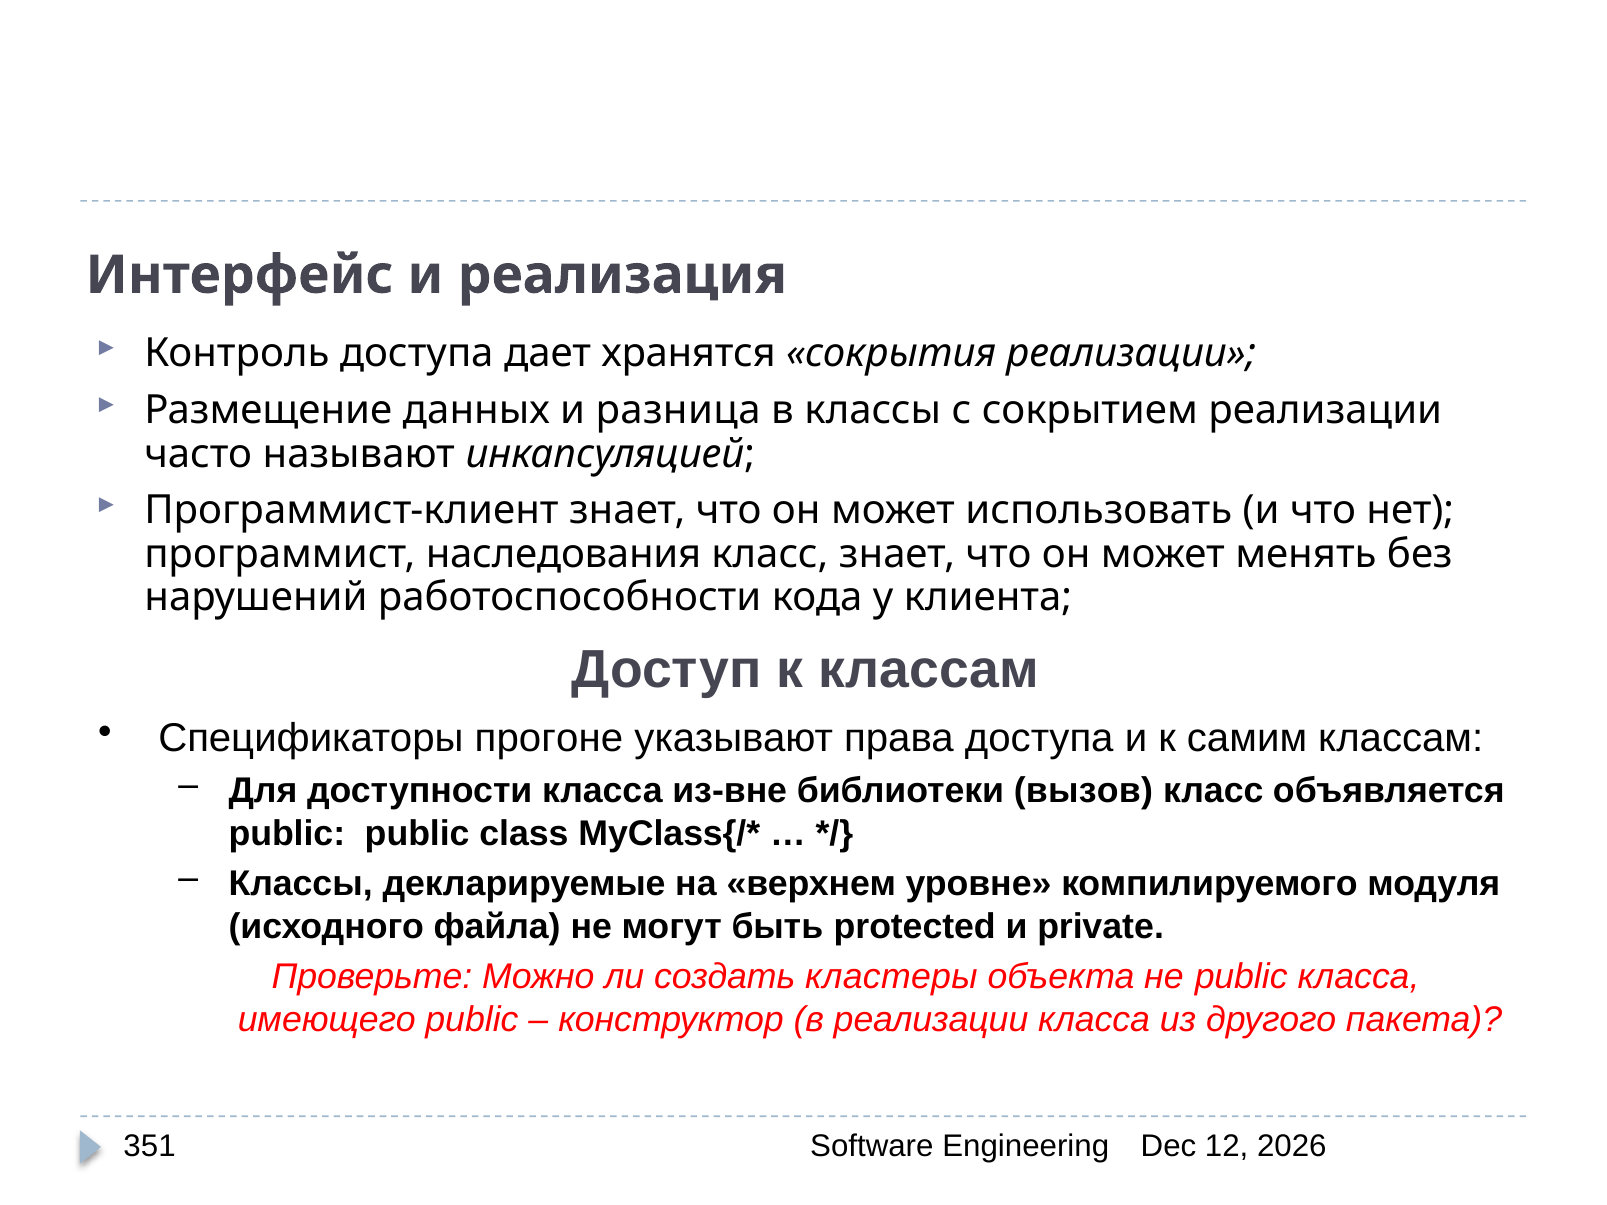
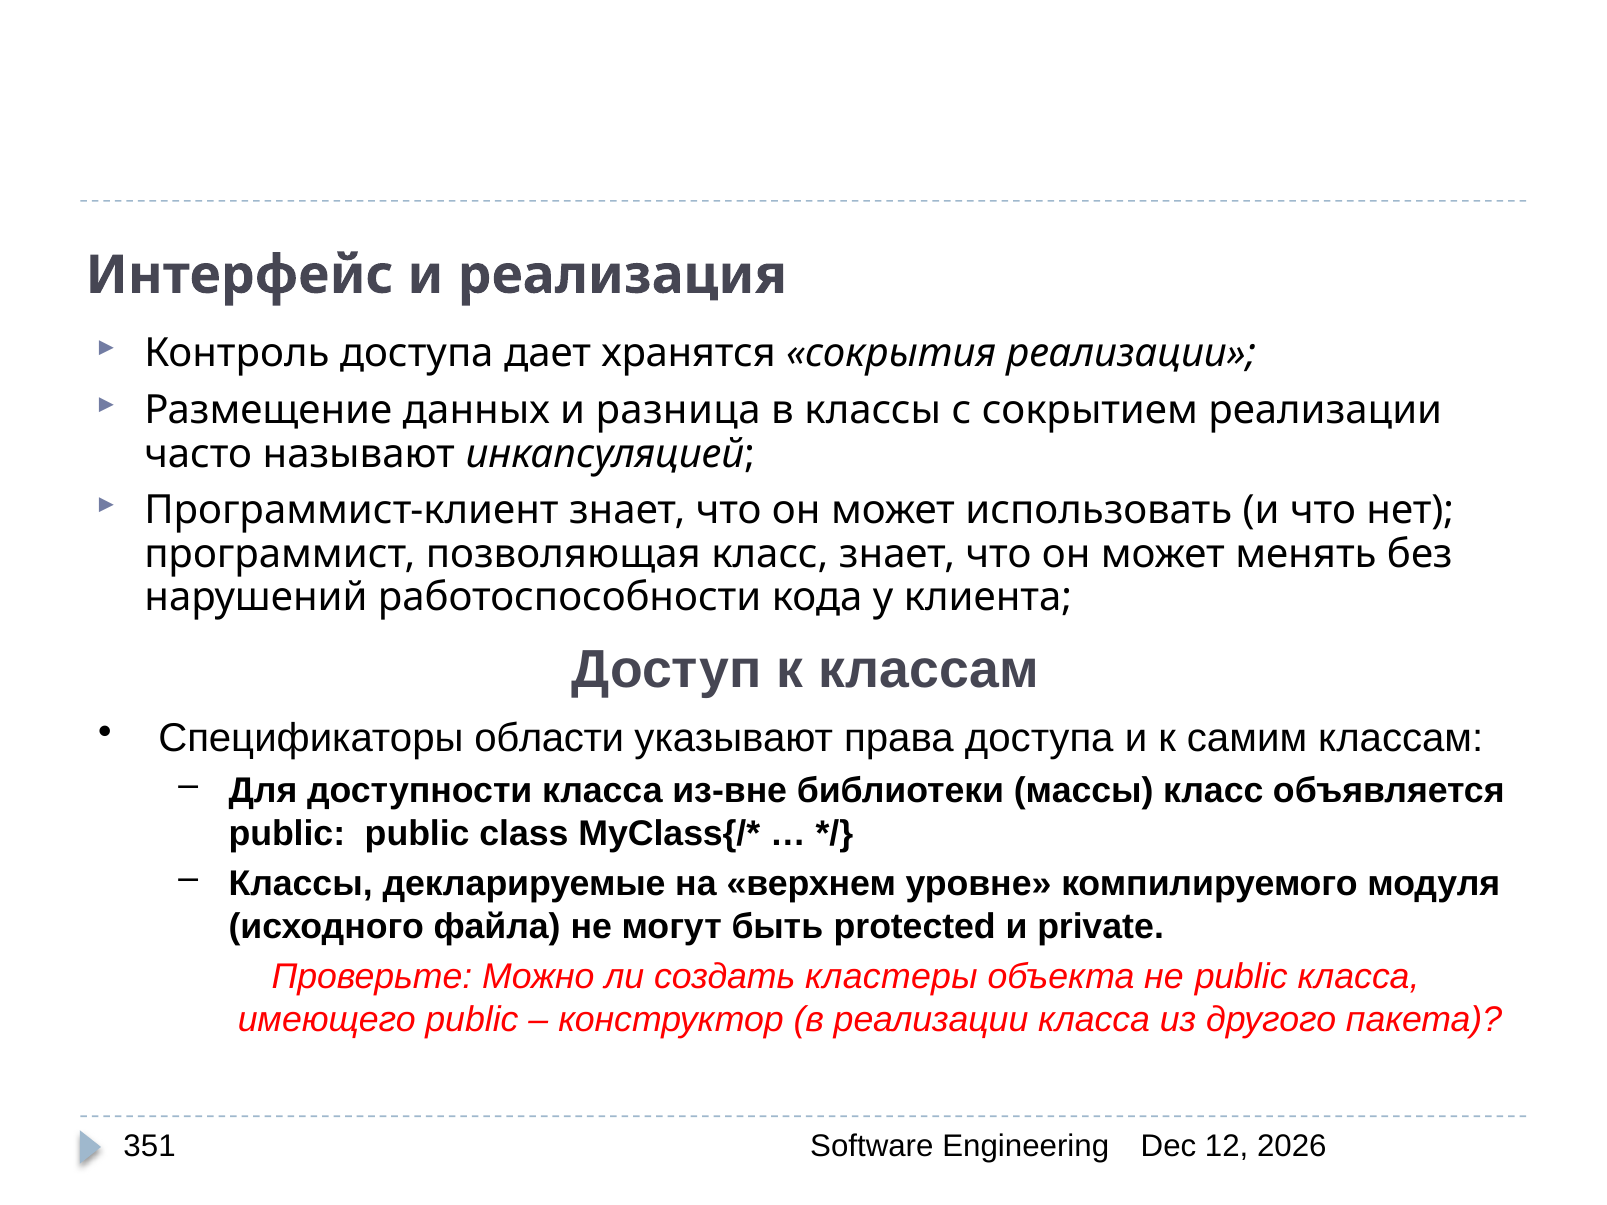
наследования: наследования -> позволяющая
прогоне: прогоне -> области
вызов: вызов -> массы
